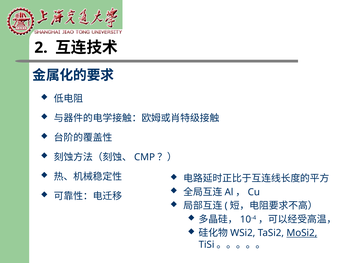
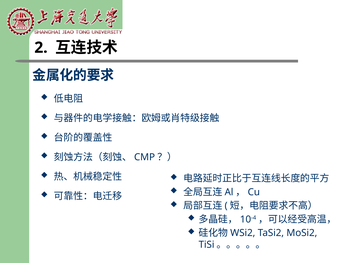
MoSi2 underline: present -> none
